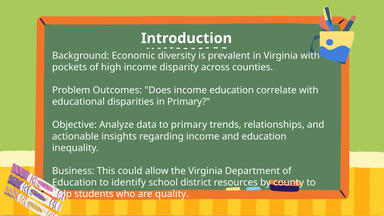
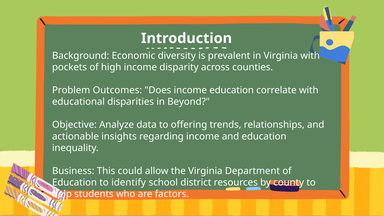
in Primary: Primary -> Beyond
to primary: primary -> offering
quality: quality -> factors
